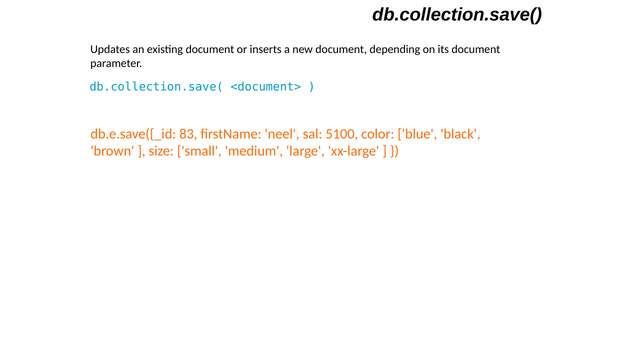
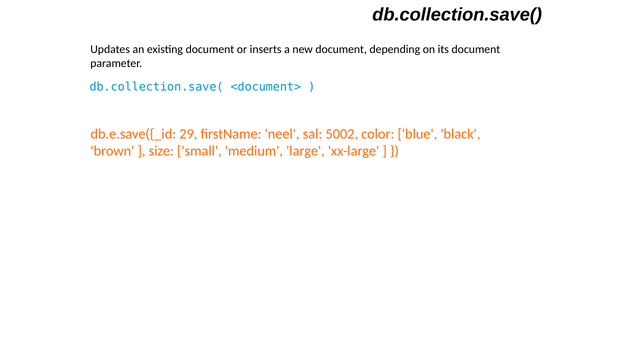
83: 83 -> 29
5100: 5100 -> 5002
